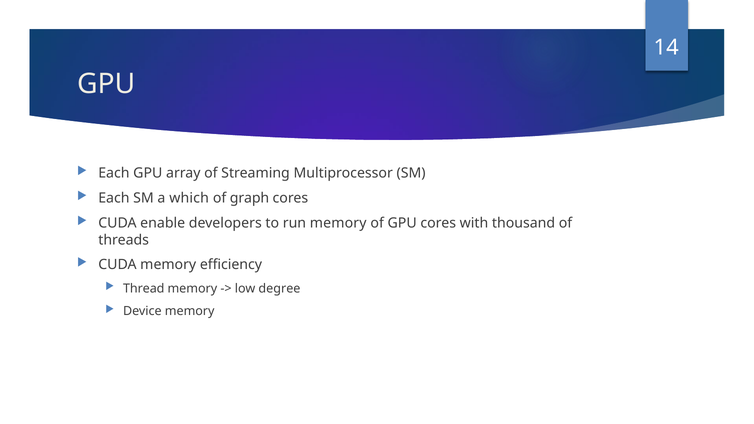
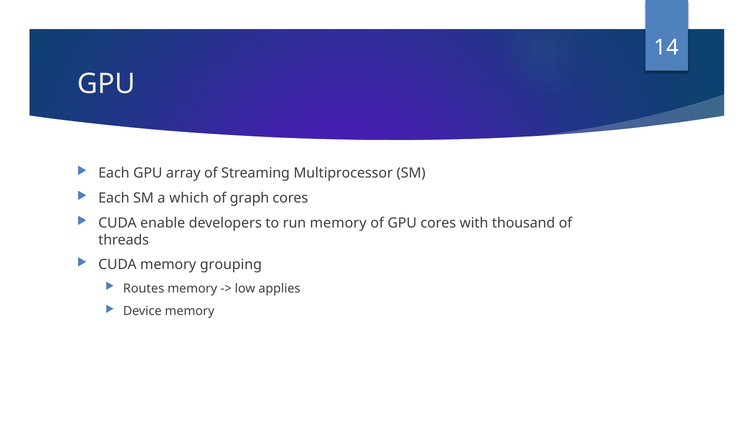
efficiency: efficiency -> grouping
Thread: Thread -> Routes
degree: degree -> applies
